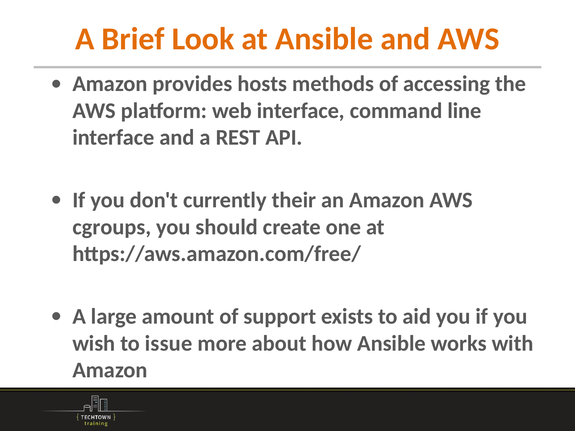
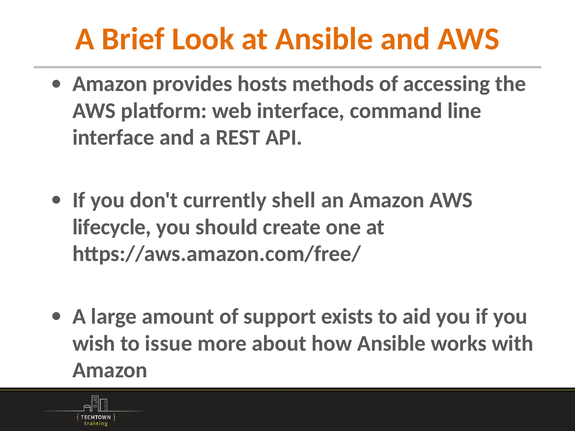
their: their -> shell
cgroups: cgroups -> lifecycle
